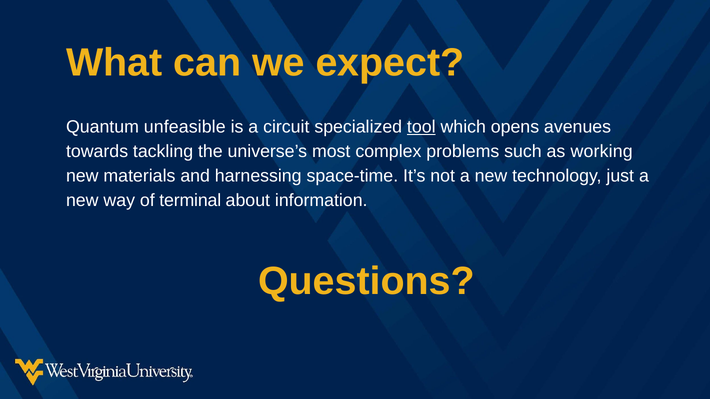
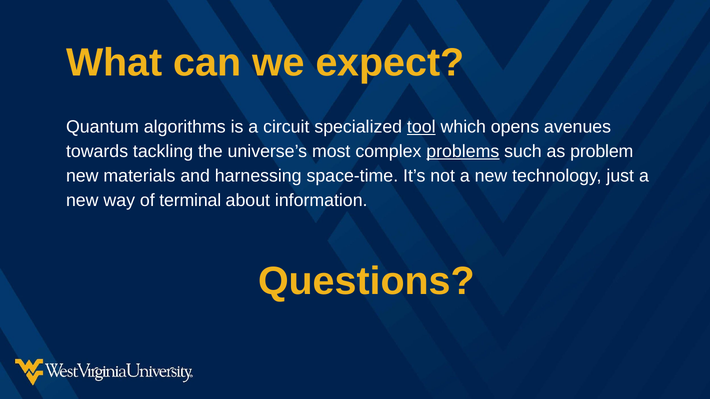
unfeasible: unfeasible -> algorithms
problems underline: none -> present
working: working -> problem
